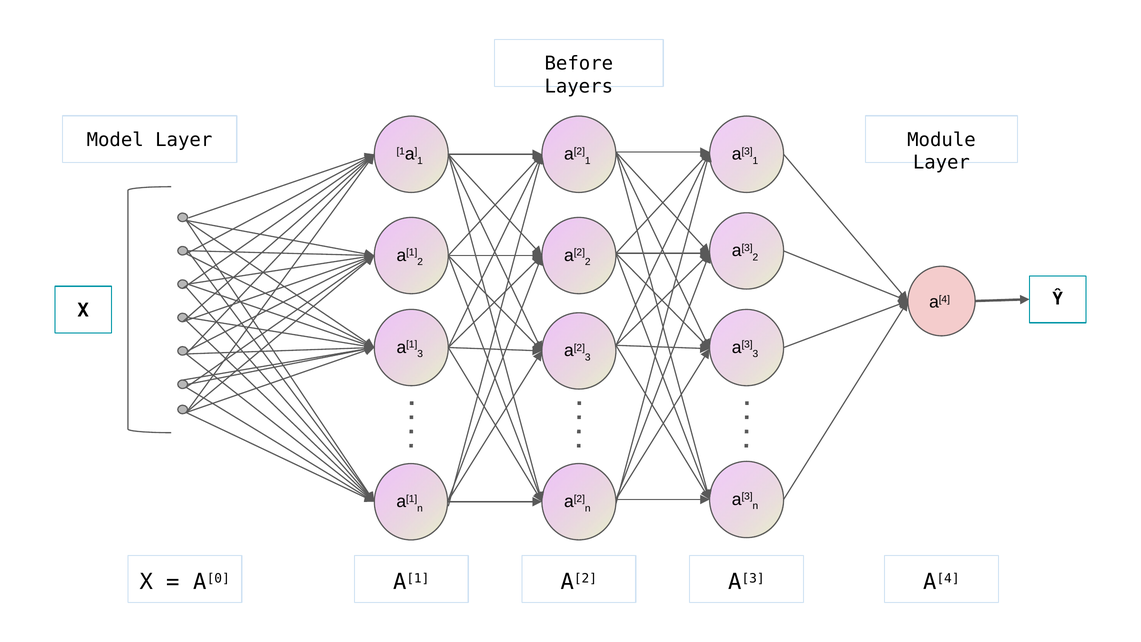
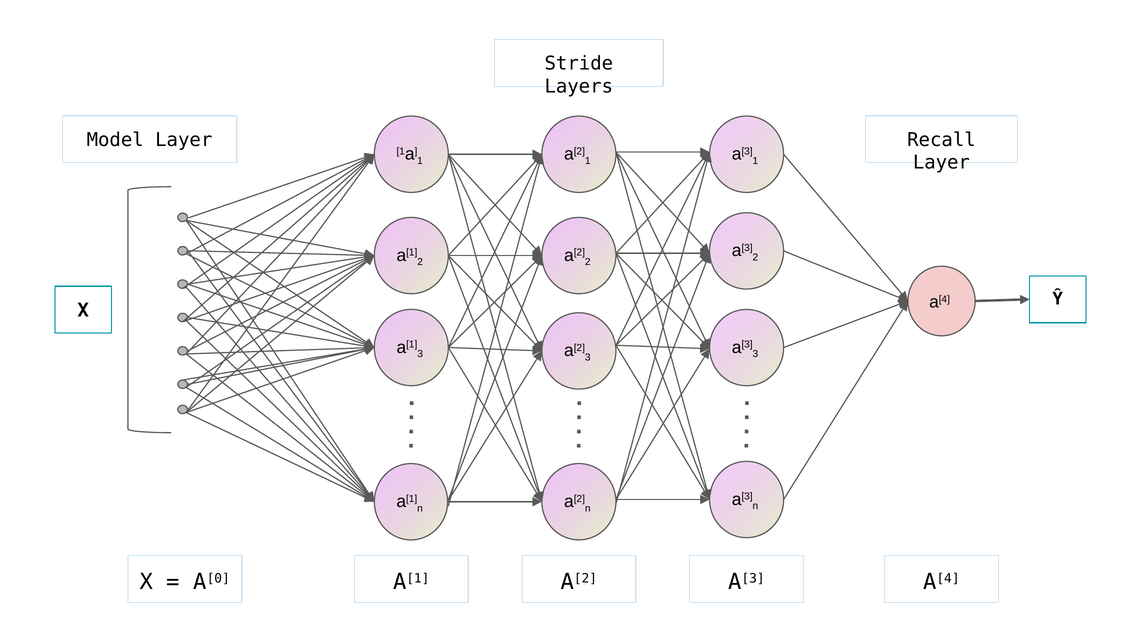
Before: Before -> Stride
Module: Module -> Recall
